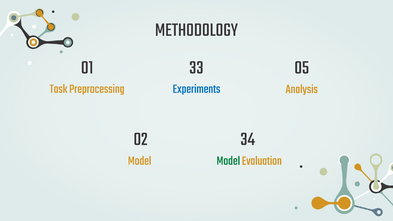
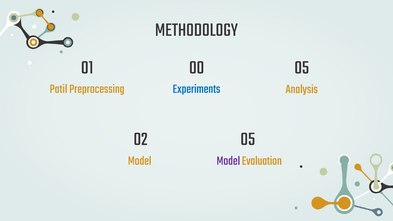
33: 33 -> 00
Task: Task -> Patil
02 34: 34 -> 05
Model at (228, 160) colour: green -> purple
